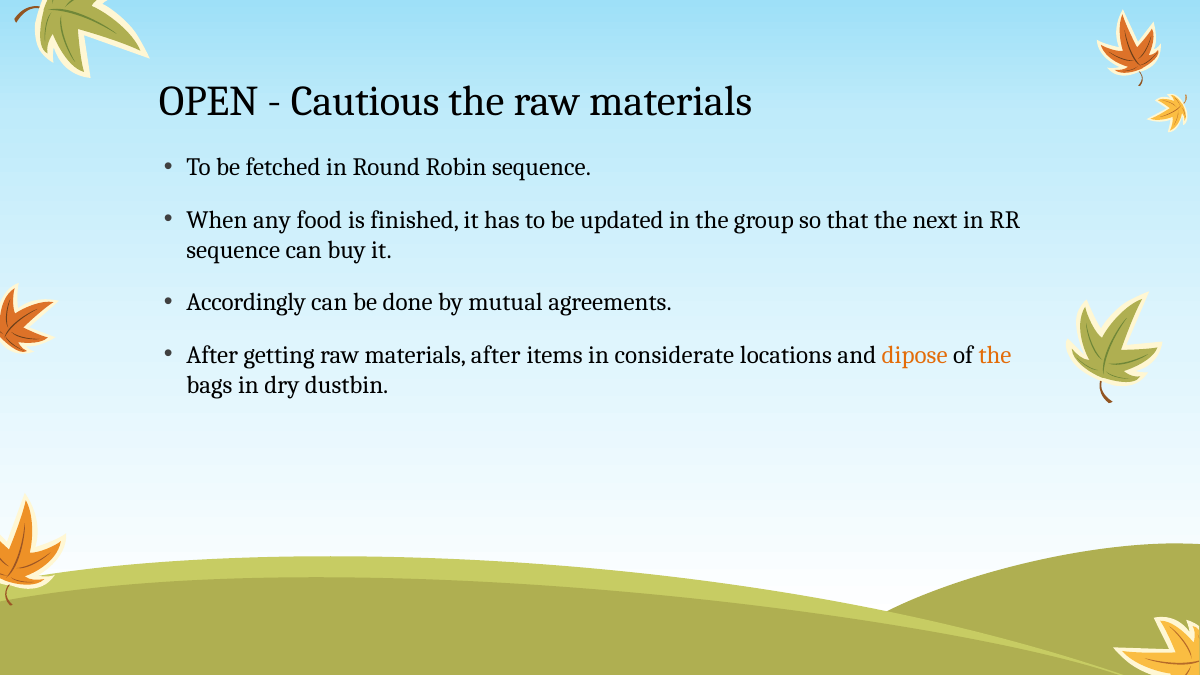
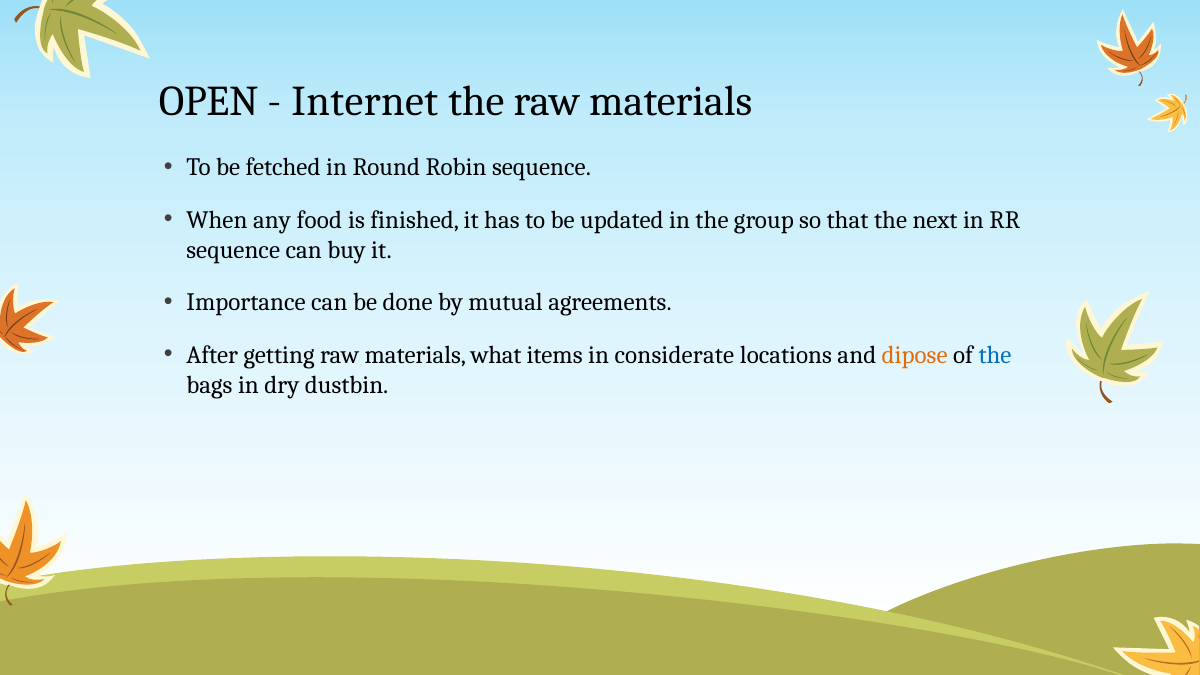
Cautious: Cautious -> Internet
Accordingly: Accordingly -> Importance
materials after: after -> what
the at (995, 355) colour: orange -> blue
